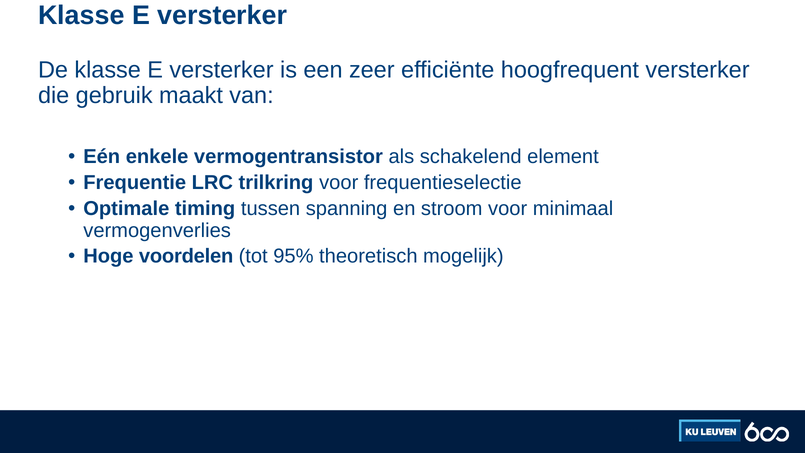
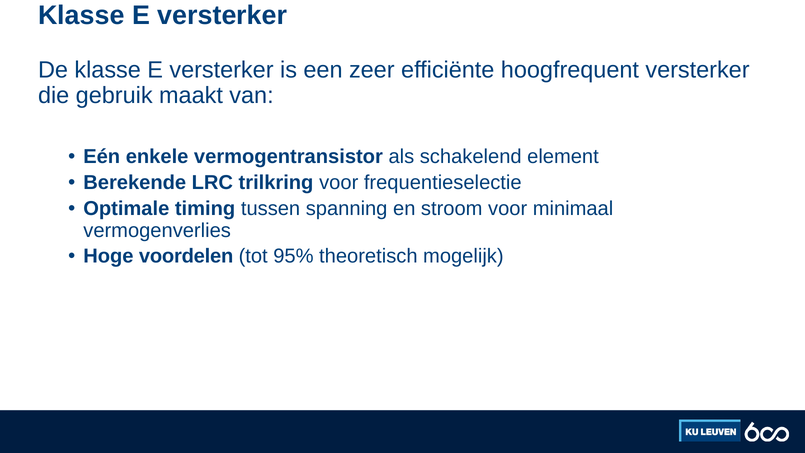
Frequentie: Frequentie -> Berekende
